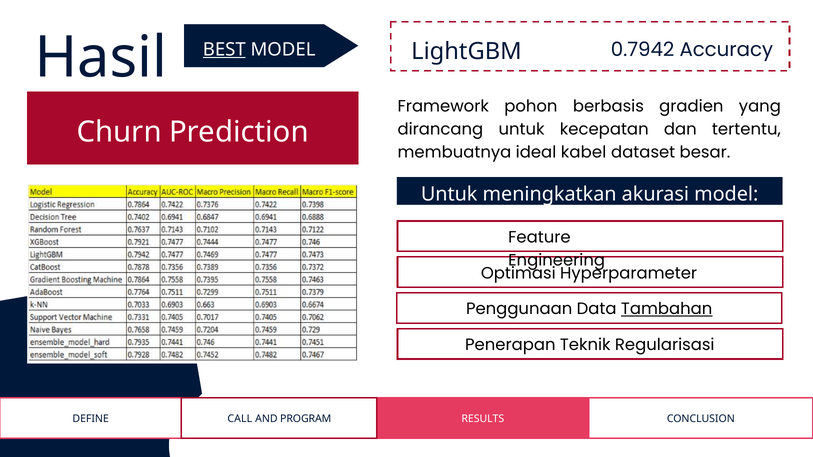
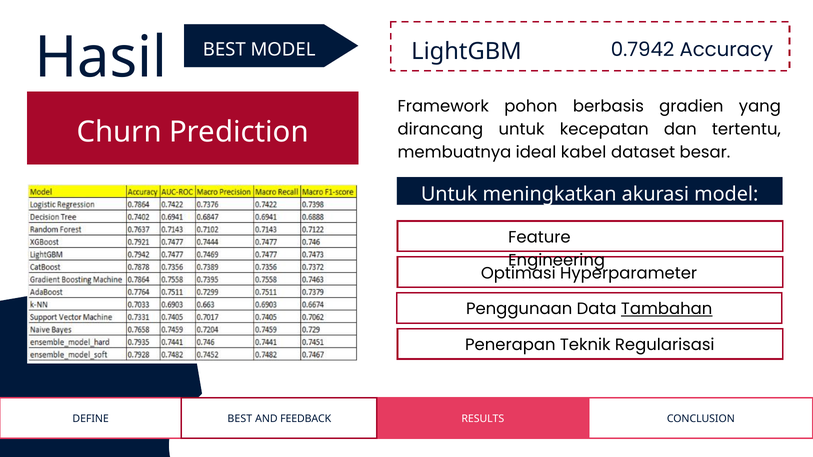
BEST at (224, 49) underline: present -> none
DEFINE CALL: CALL -> BEST
PROGRAM: PROGRAM -> FEEDBACK
